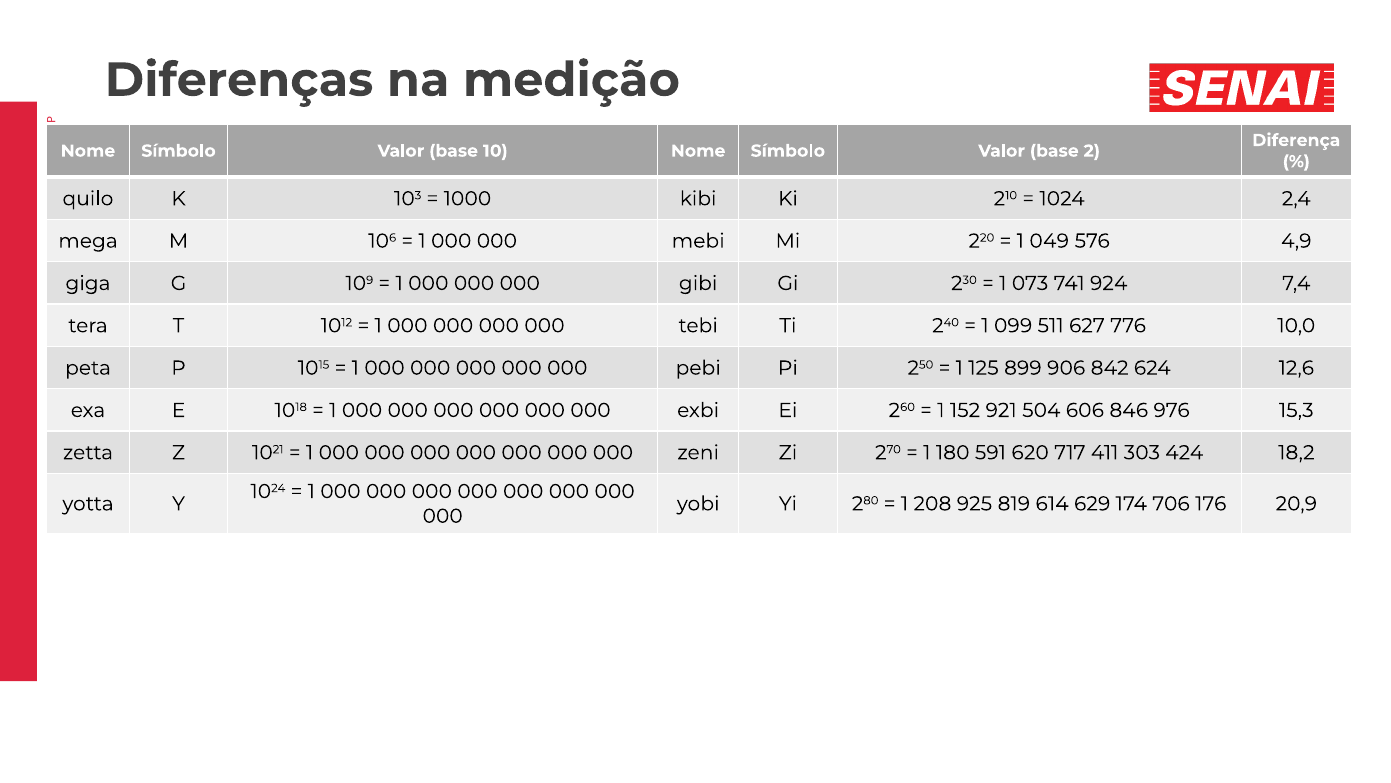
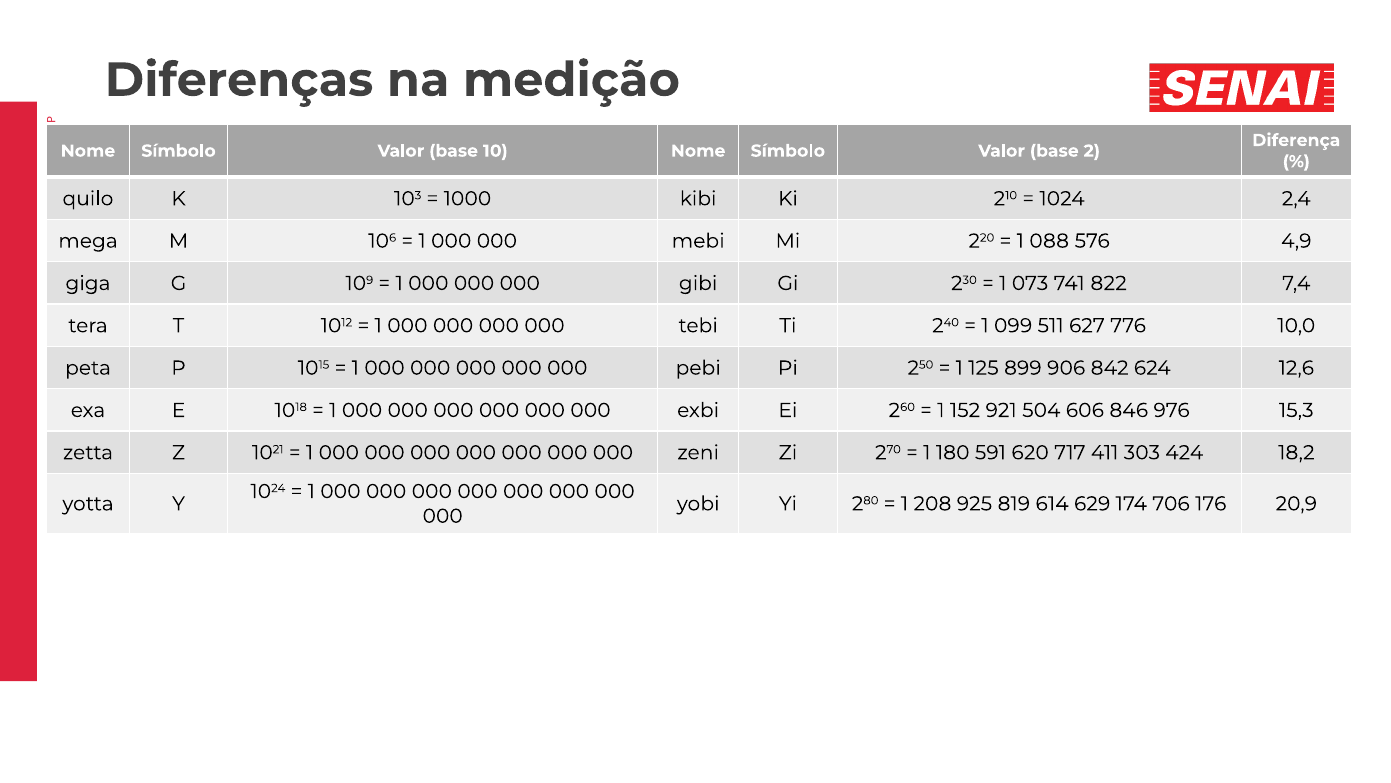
049: 049 -> 088
924: 924 -> 822
